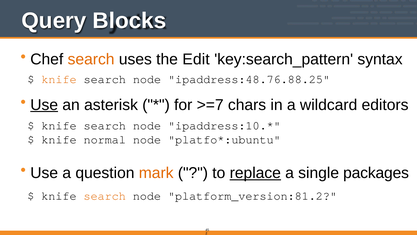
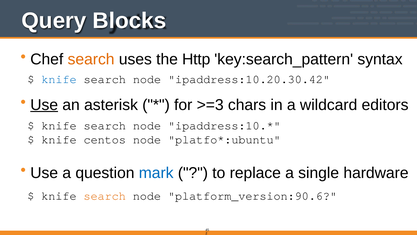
Edit: Edit -> Http
knife at (59, 79) colour: orange -> blue
ipaddress:48.76.88.25: ipaddress:48.76.88.25 -> ipaddress:10.20.30.42
>=7: >=7 -> >=3
normal: normal -> centos
mark colour: orange -> blue
replace underline: present -> none
packages: packages -> hardware
platform_version:81.2: platform_version:81.2 -> platform_version:90.6
